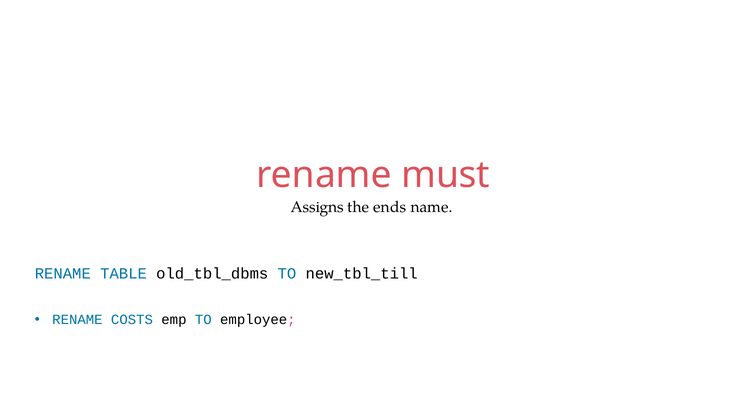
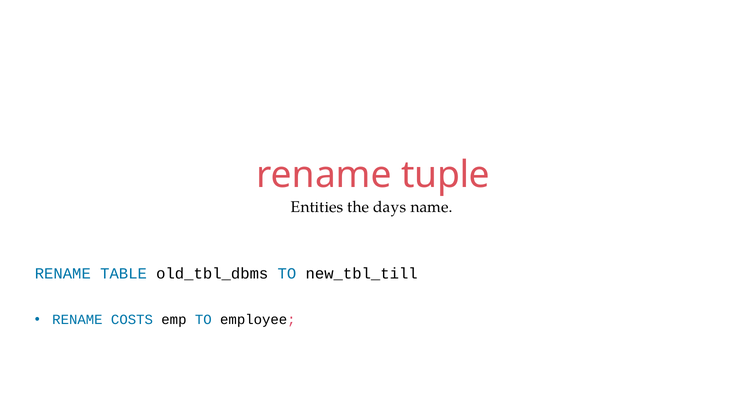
must: must -> tuple
Assigns: Assigns -> Entities
ends: ends -> days
